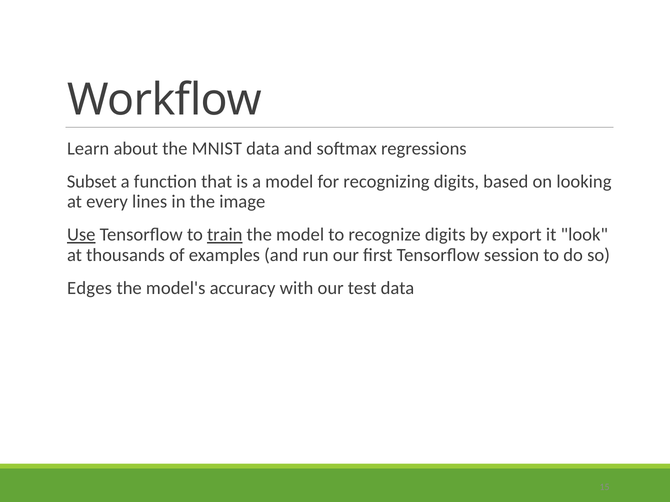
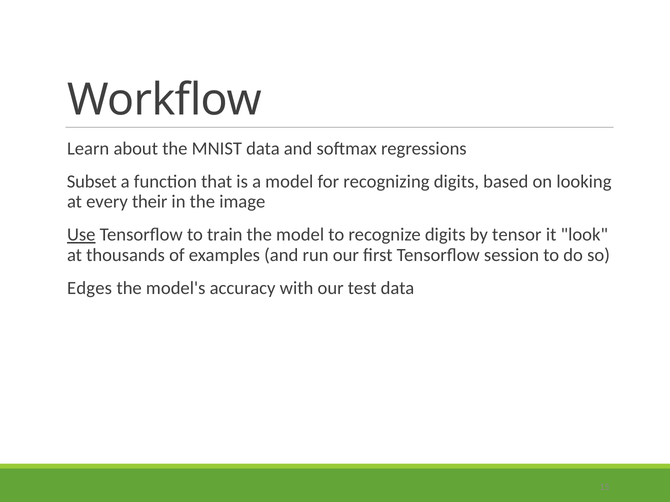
lines: lines -> their
train underline: present -> none
export: export -> tensor
